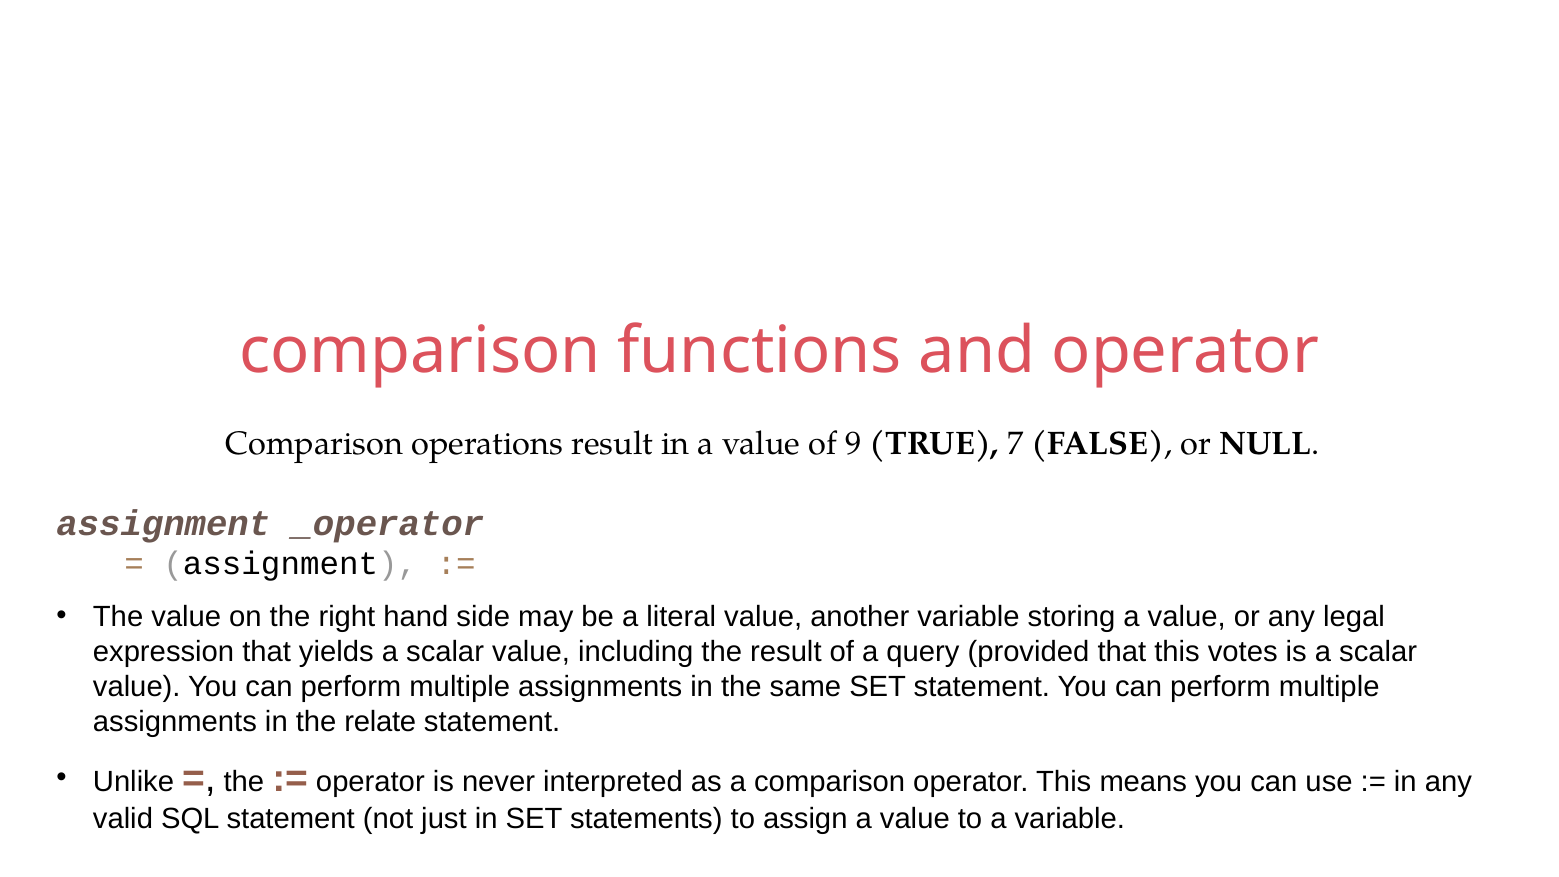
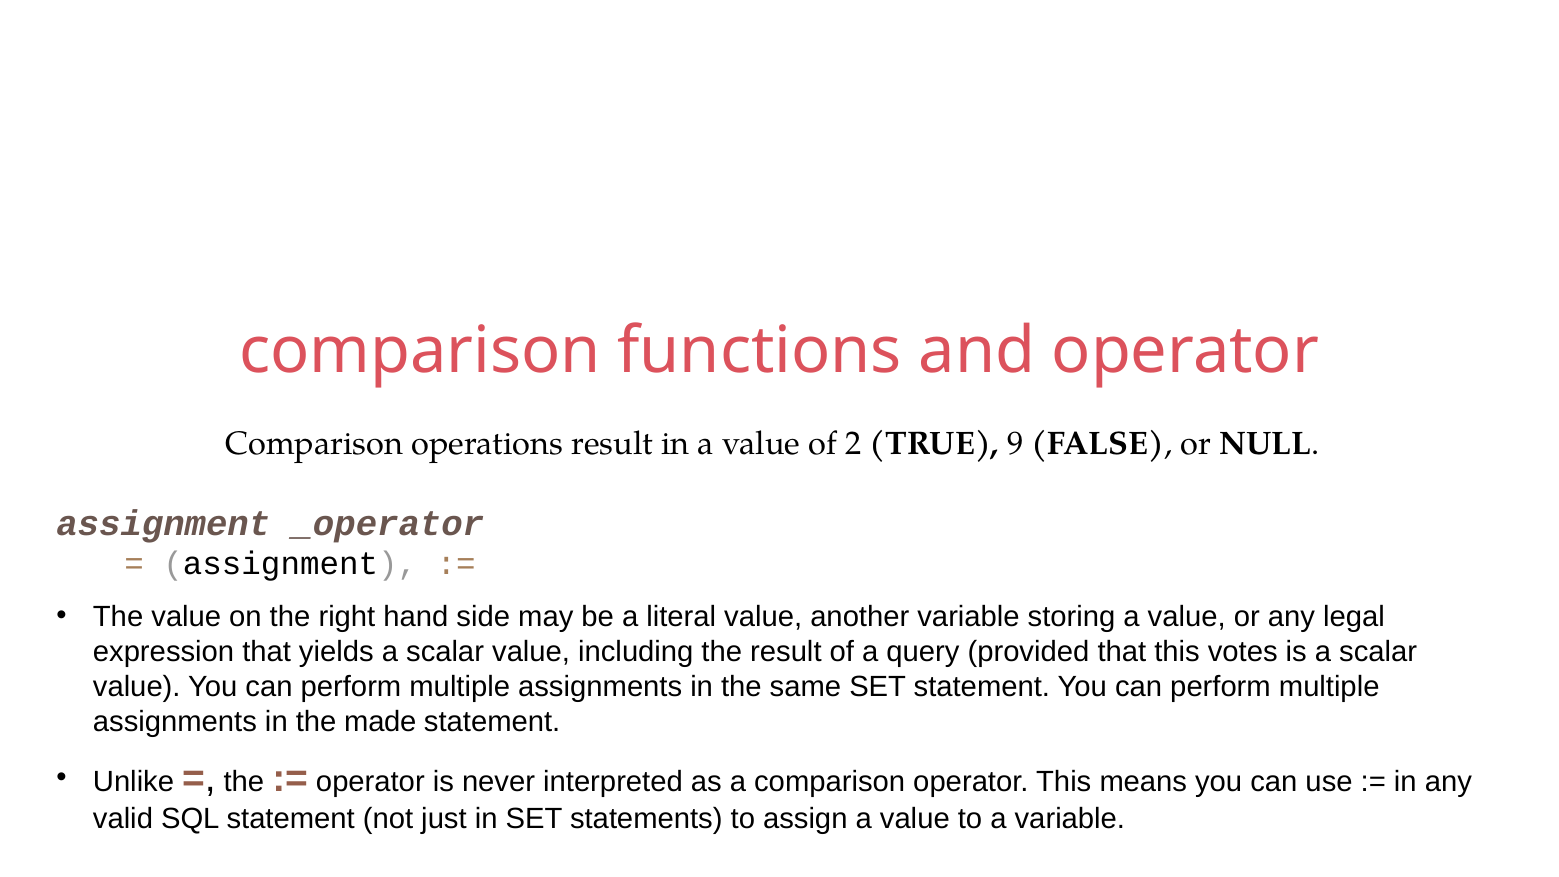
9: 9 -> 2
7: 7 -> 9
relate: relate -> made
